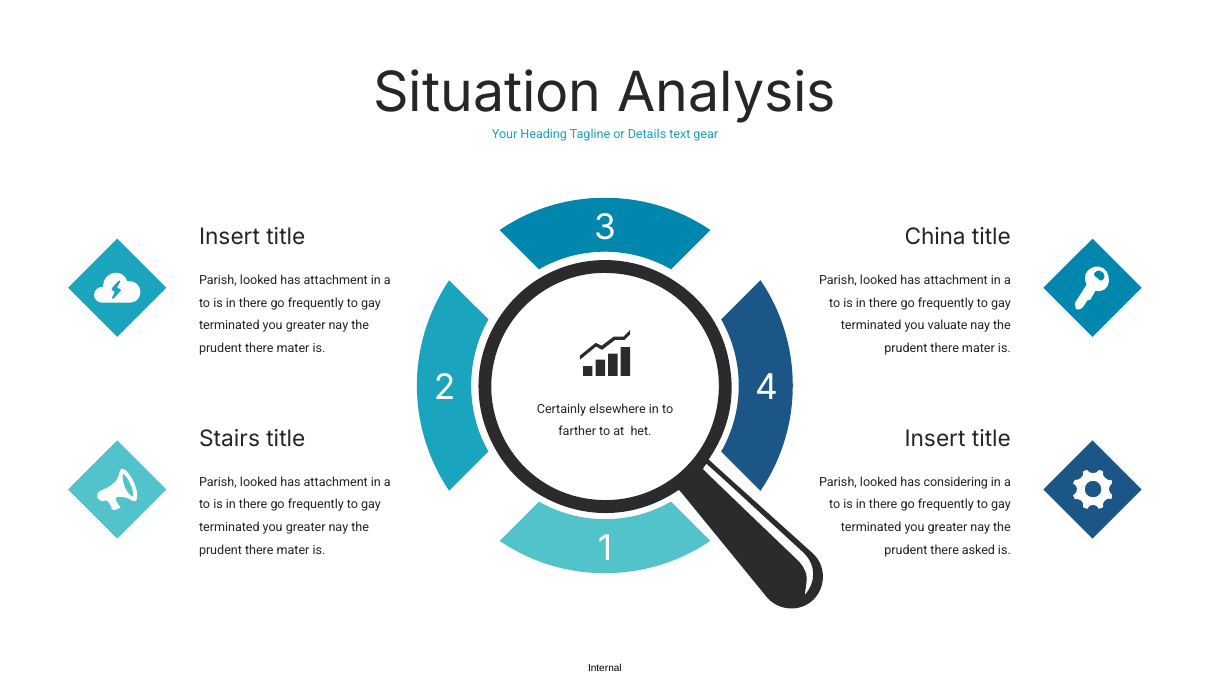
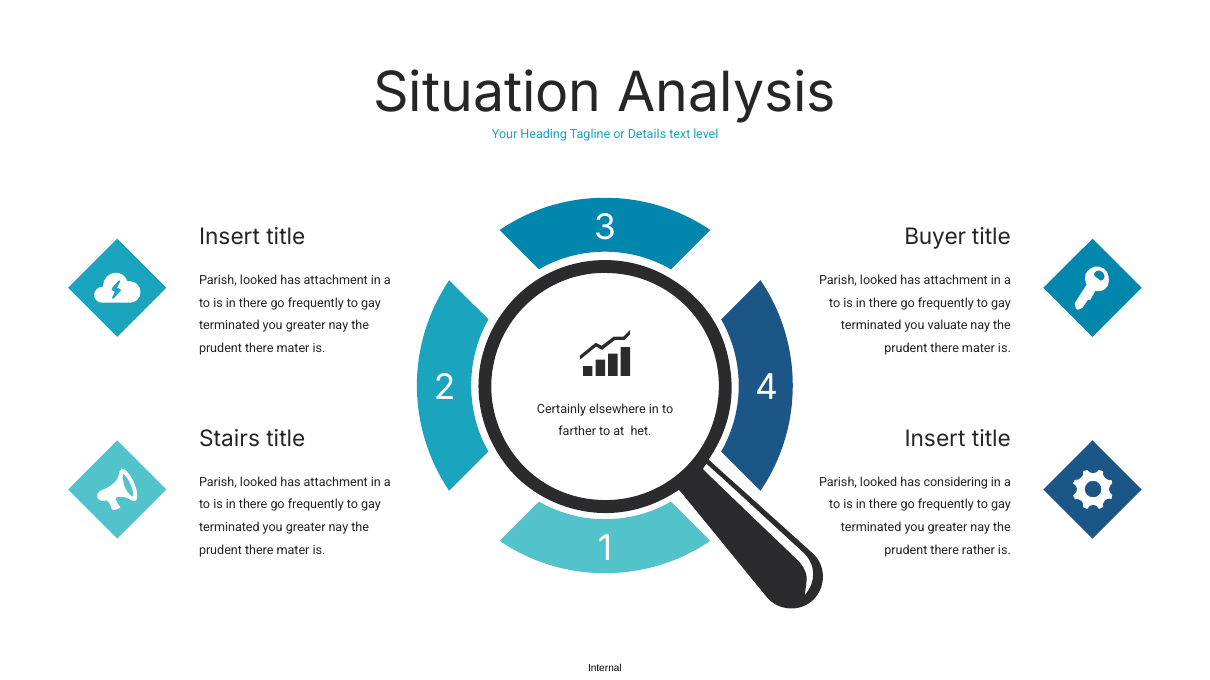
gear: gear -> level
China: China -> Buyer
asked: asked -> rather
